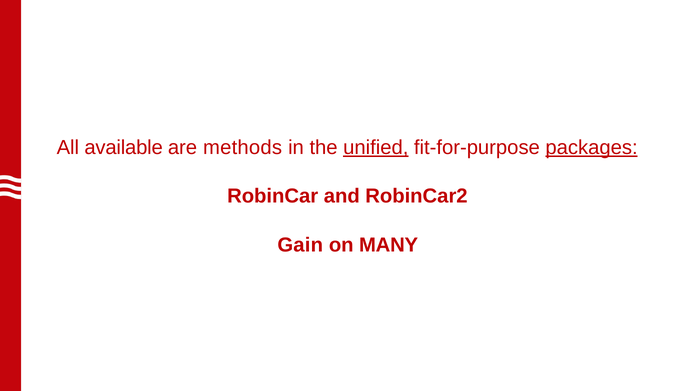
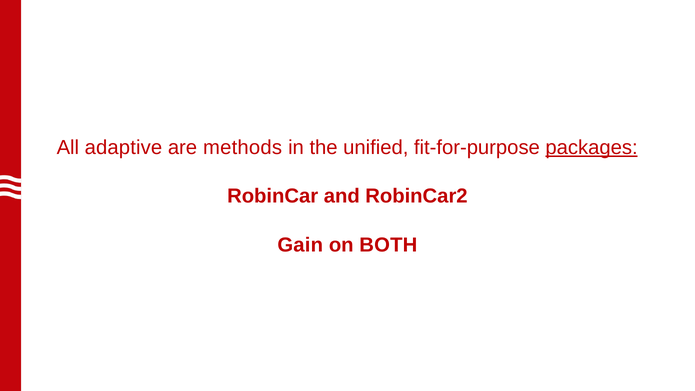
available: available -> adaptive
unified underline: present -> none
MANY: MANY -> BOTH
